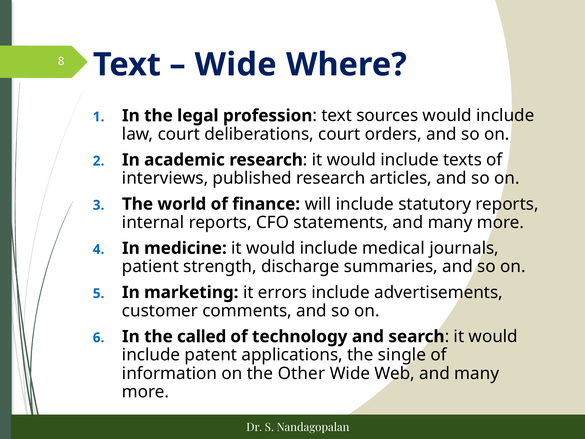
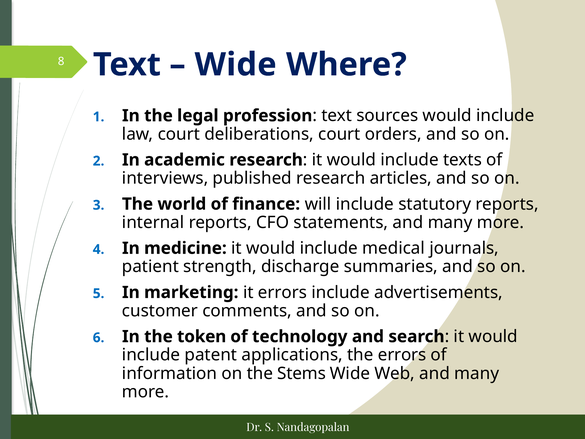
called: called -> token
the single: single -> errors
Other: Other -> Stems
